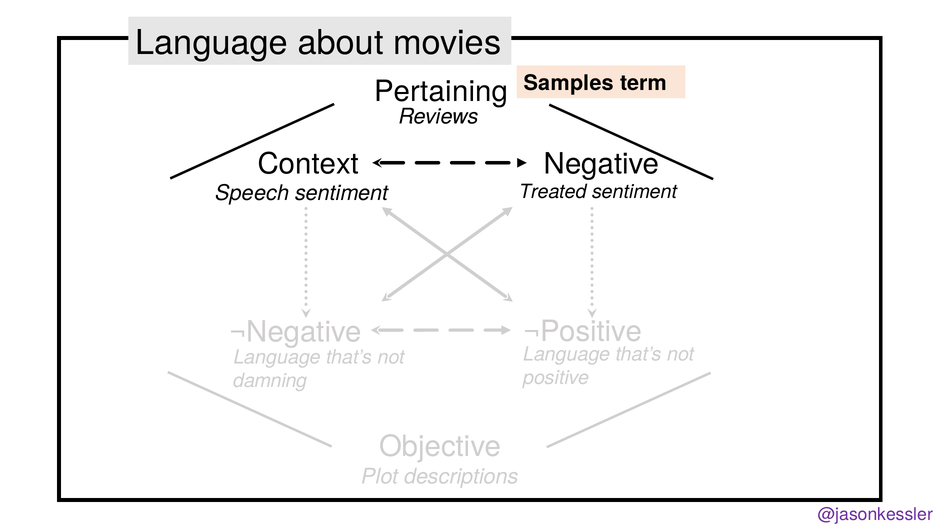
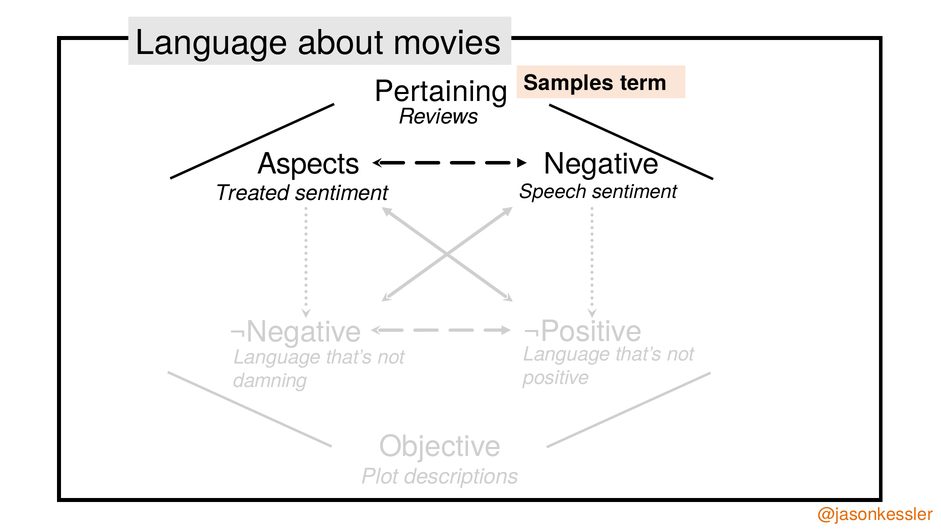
Context: Context -> Aspects
Treated: Treated -> Speech
Speech: Speech -> Treated
@jasonkessler colour: purple -> orange
